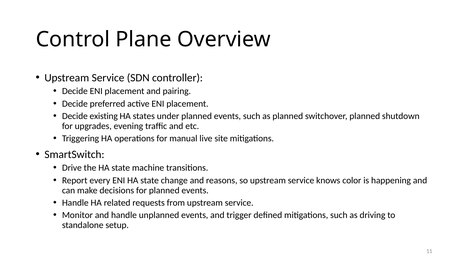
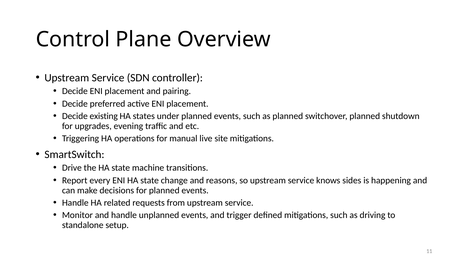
color: color -> sides
